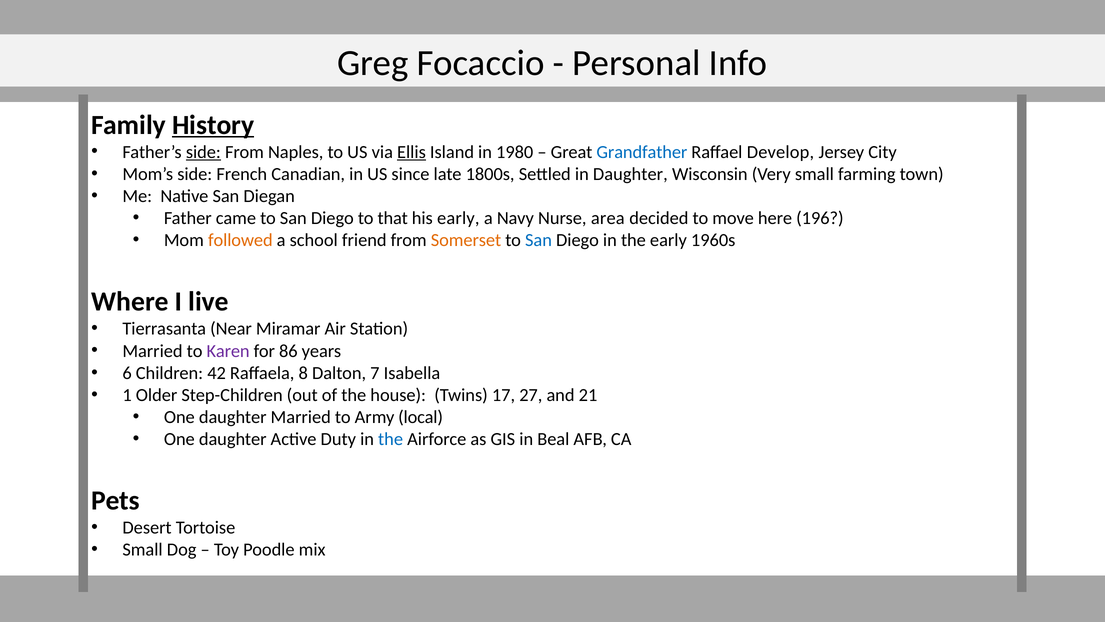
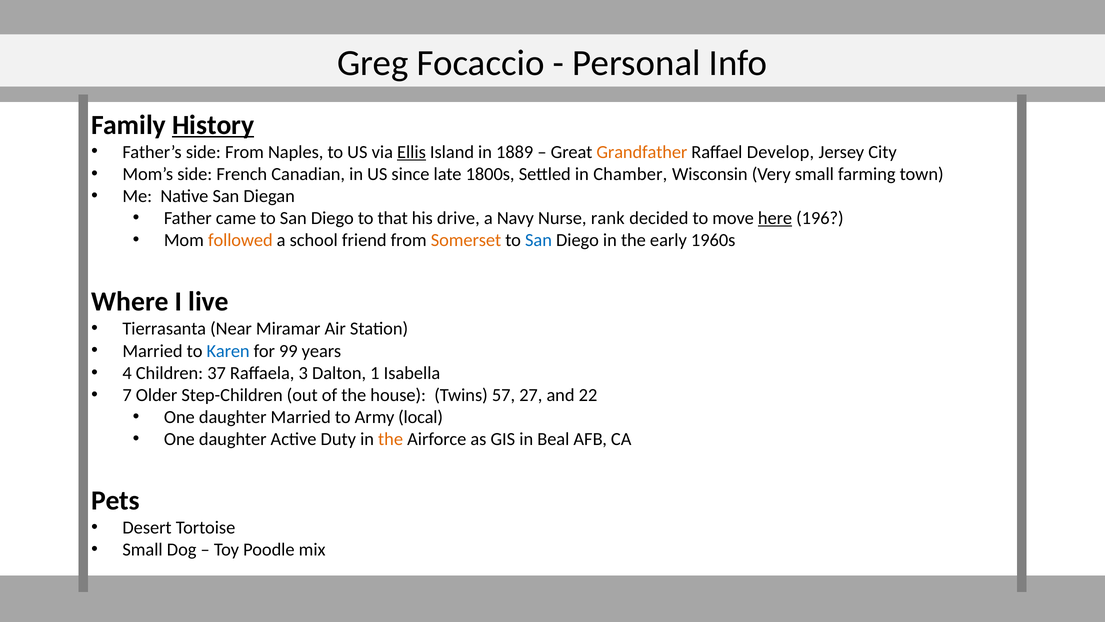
side at (203, 152) underline: present -> none
1980: 1980 -> 1889
Grandfather colour: blue -> orange
in Daughter: Daughter -> Chamber
his early: early -> drive
area: area -> rank
here underline: none -> present
Karen colour: purple -> blue
86: 86 -> 99
6: 6 -> 4
42: 42 -> 37
8: 8 -> 3
7: 7 -> 1
1: 1 -> 7
17: 17 -> 57
21: 21 -> 22
the at (391, 439) colour: blue -> orange
